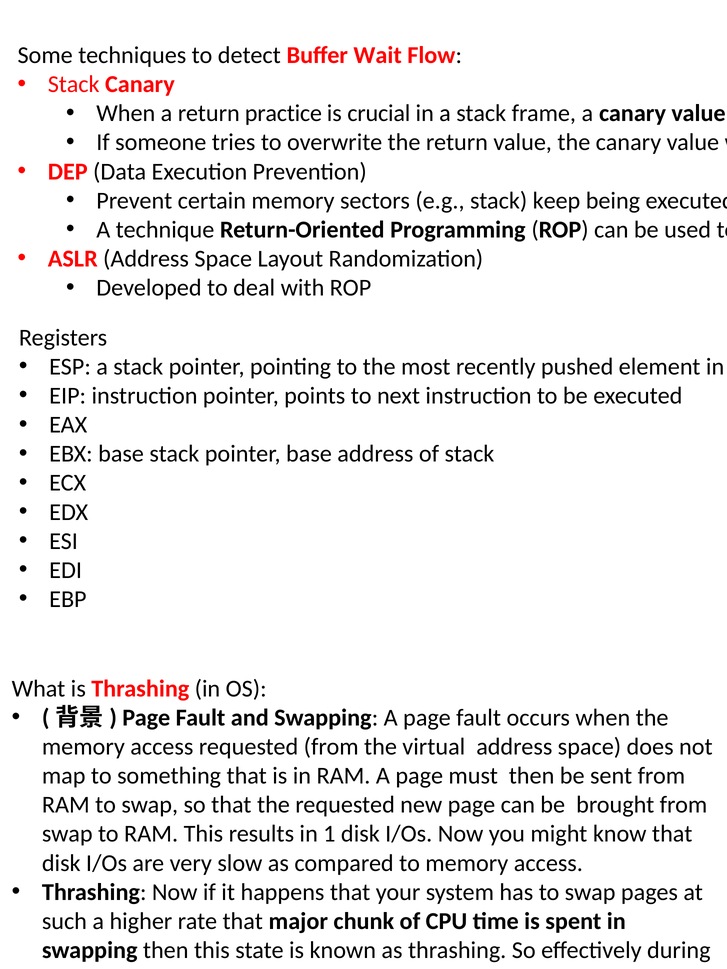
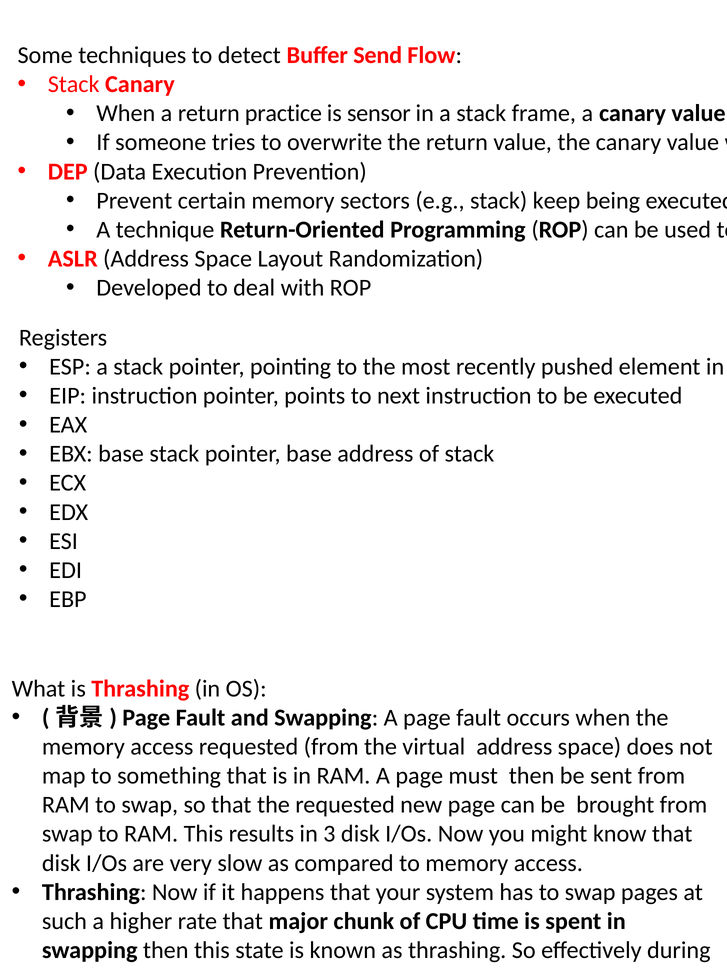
Wait: Wait -> Send
crucial: crucial -> sensor
1: 1 -> 3
